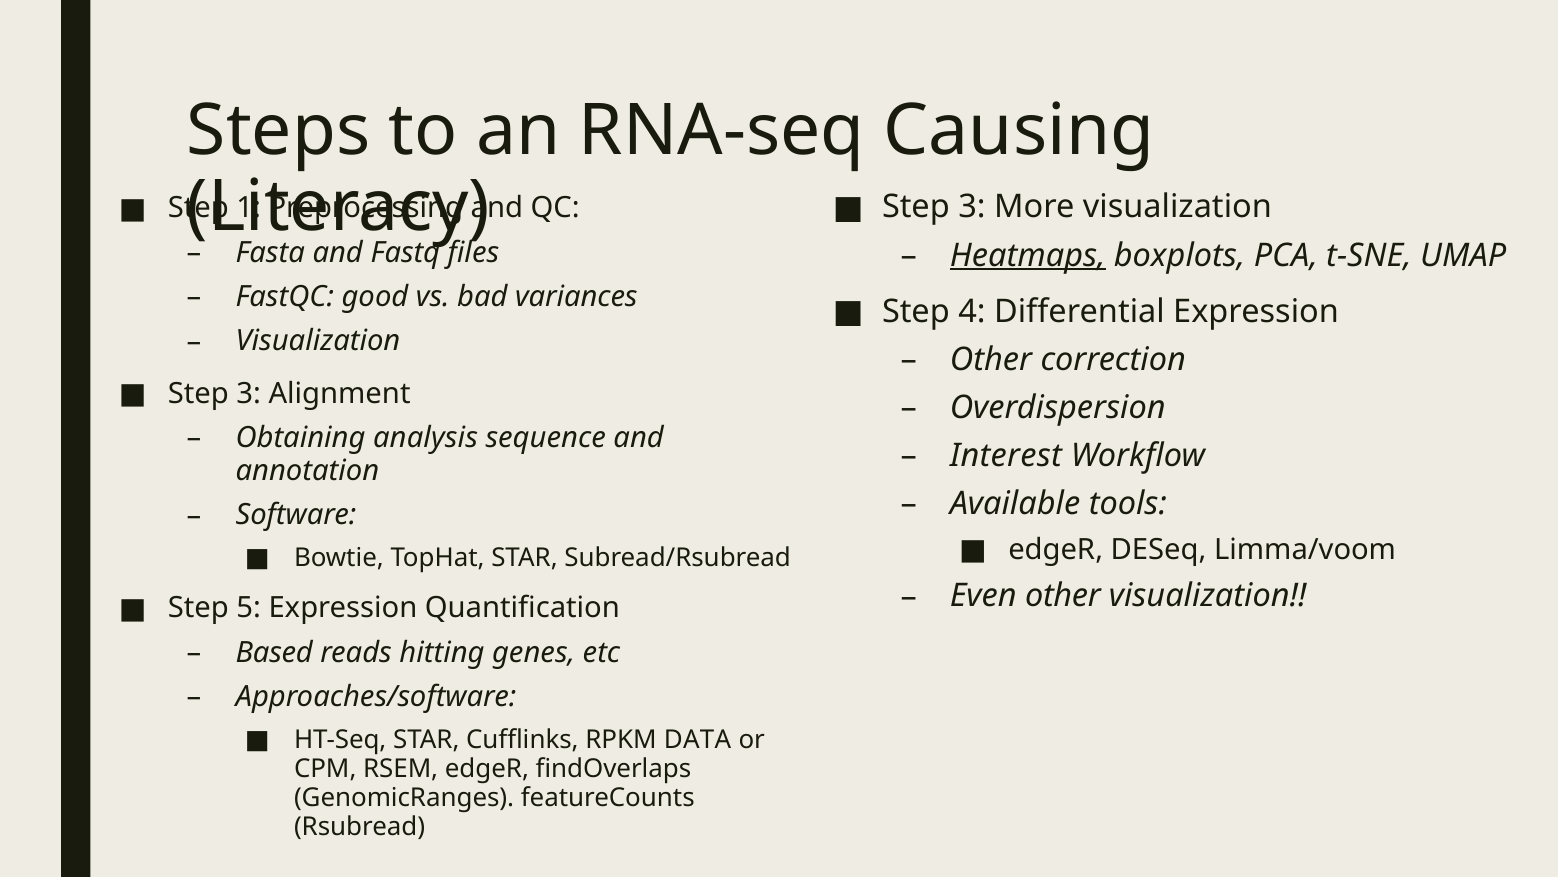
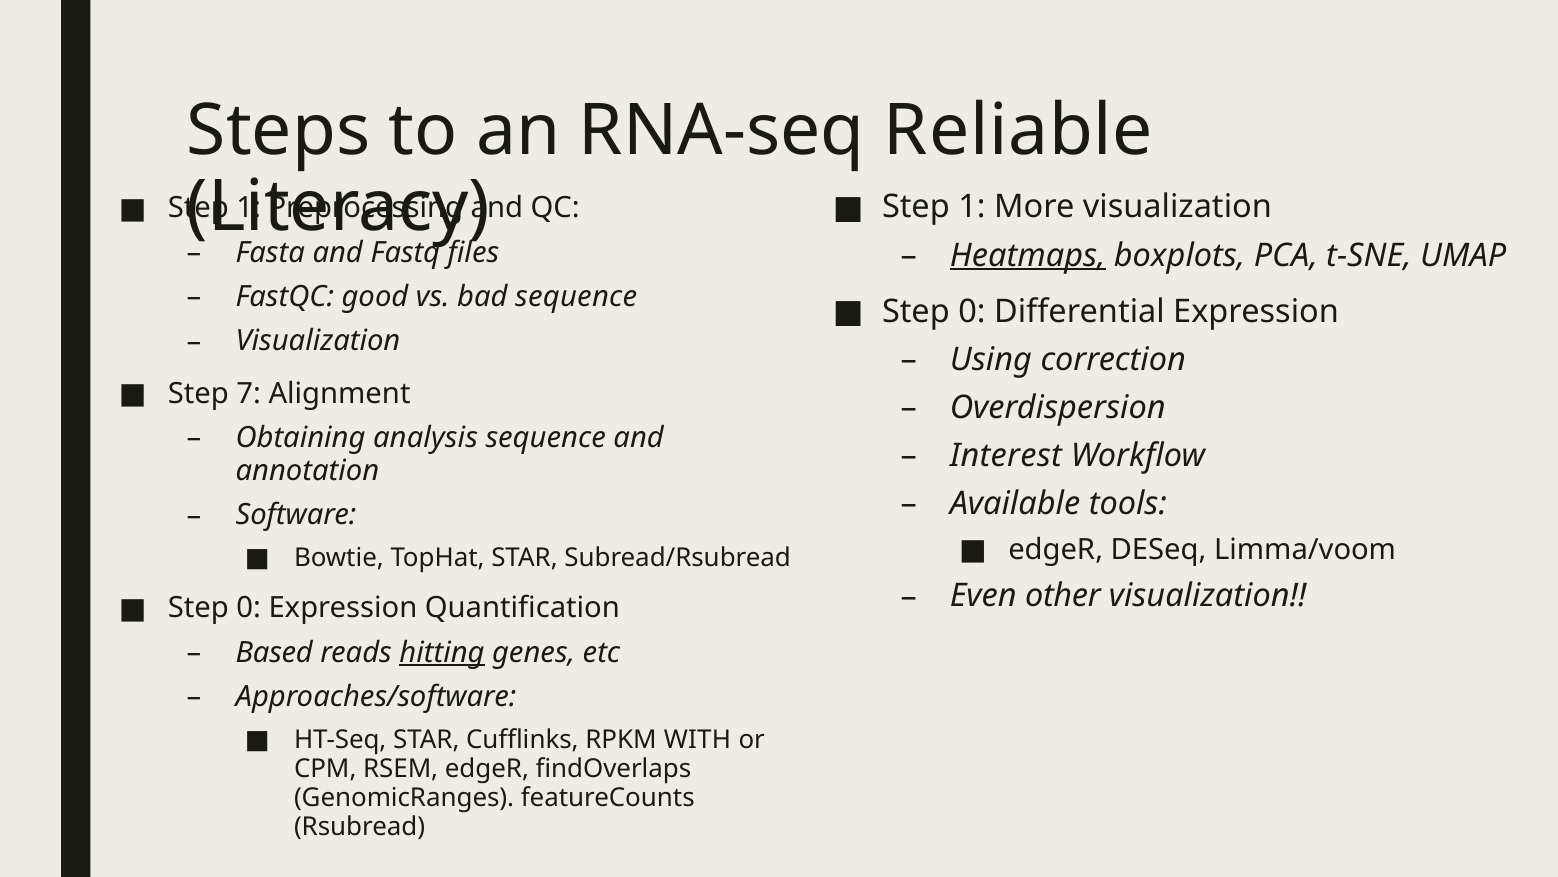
Causing: Causing -> Reliable
3 at (972, 207): 3 -> 1
bad variances: variances -> sequence
4 at (972, 311): 4 -> 0
Other at (991, 359): Other -> Using
3 at (249, 393): 3 -> 7
5 at (249, 608): 5 -> 0
hitting underline: none -> present
DATA: DATA -> WITH
